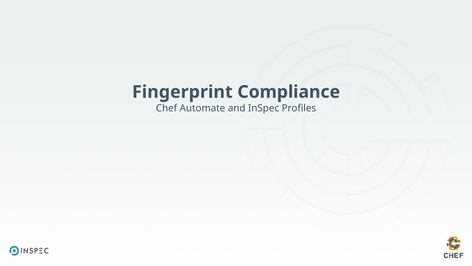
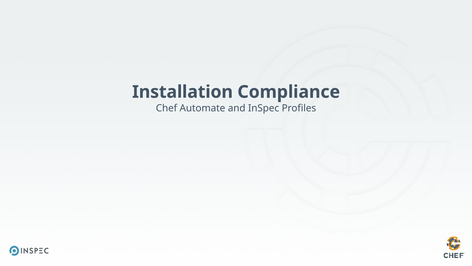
Fingerprint: Fingerprint -> Installation
